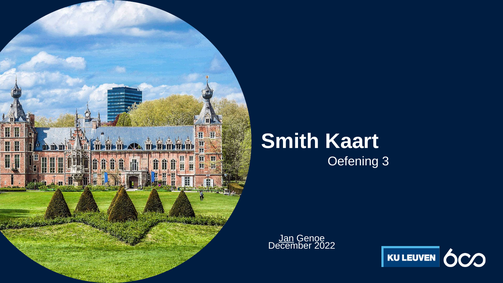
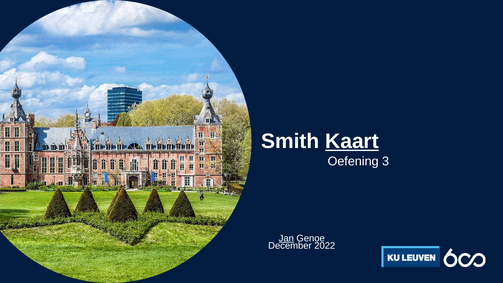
Kaart underline: none -> present
